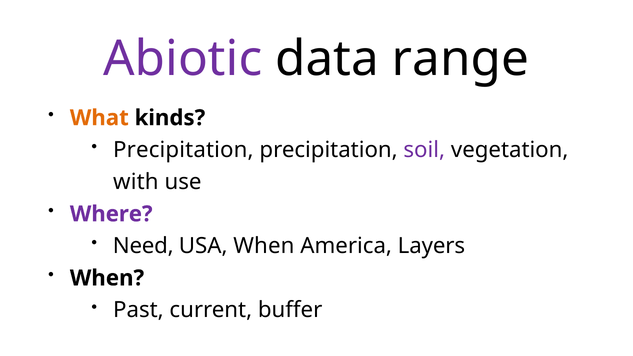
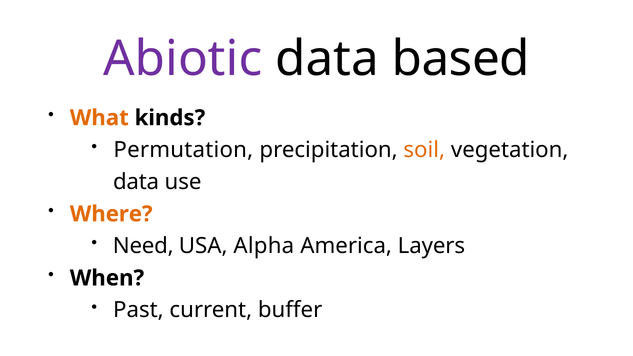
range: range -> based
Precipitation at (183, 150): Precipitation -> Permutation
soil colour: purple -> orange
with at (136, 182): with -> data
Where colour: purple -> orange
USA When: When -> Alpha
